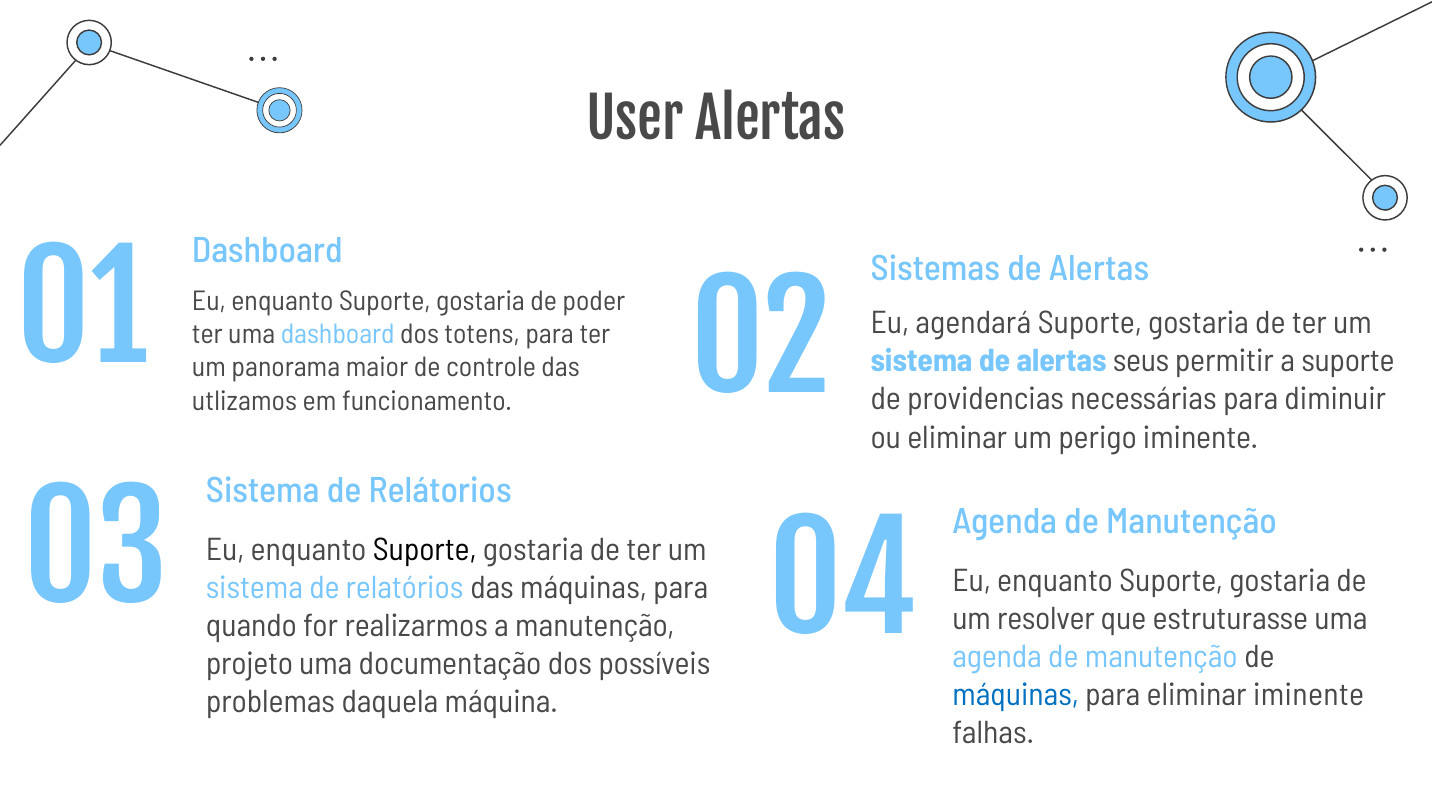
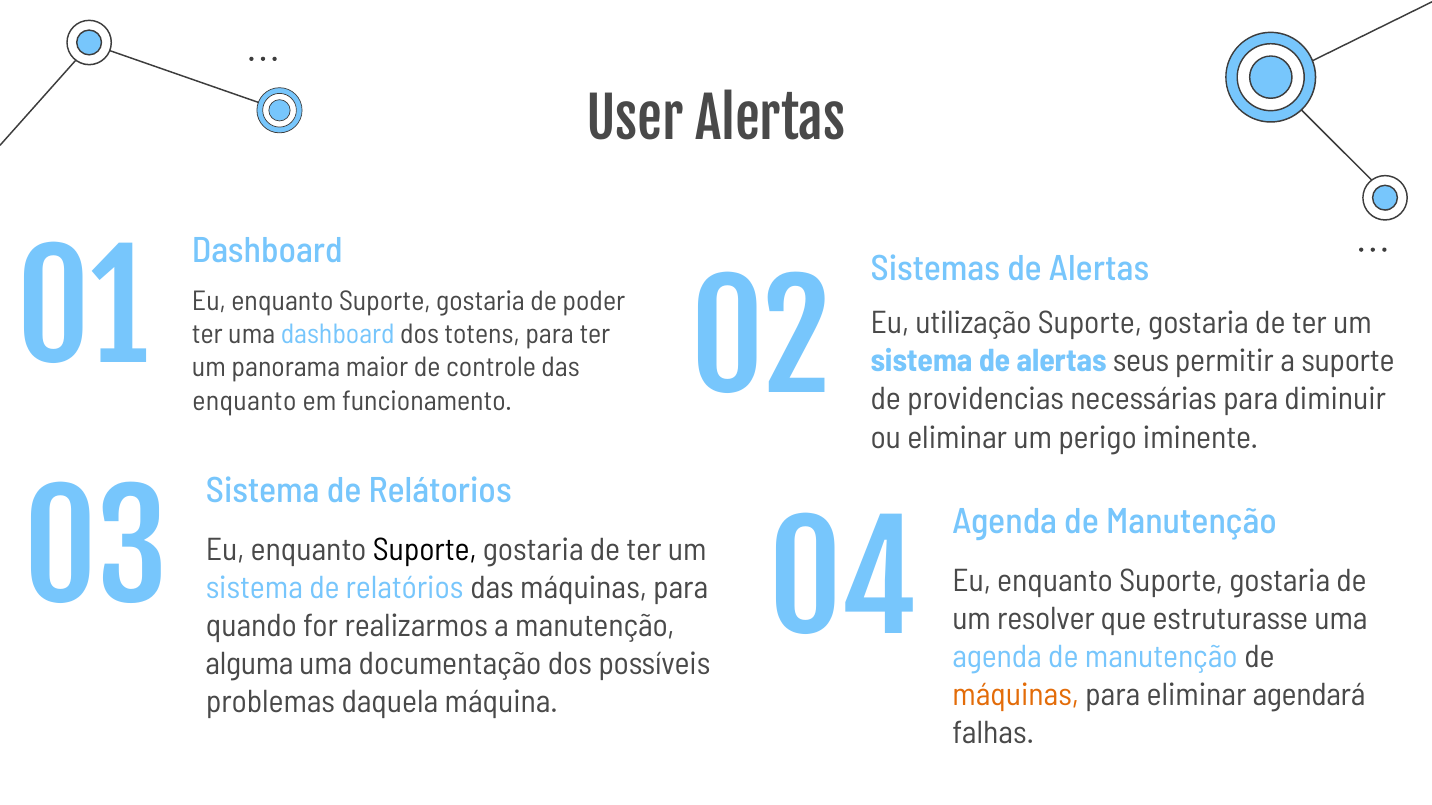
agendará: agendará -> utilização
utlizamos at (245, 401): utlizamos -> enquanto
projeto: projeto -> alguma
máquinas at (1016, 696) colour: blue -> orange
eliminar iminente: iminente -> agendará
